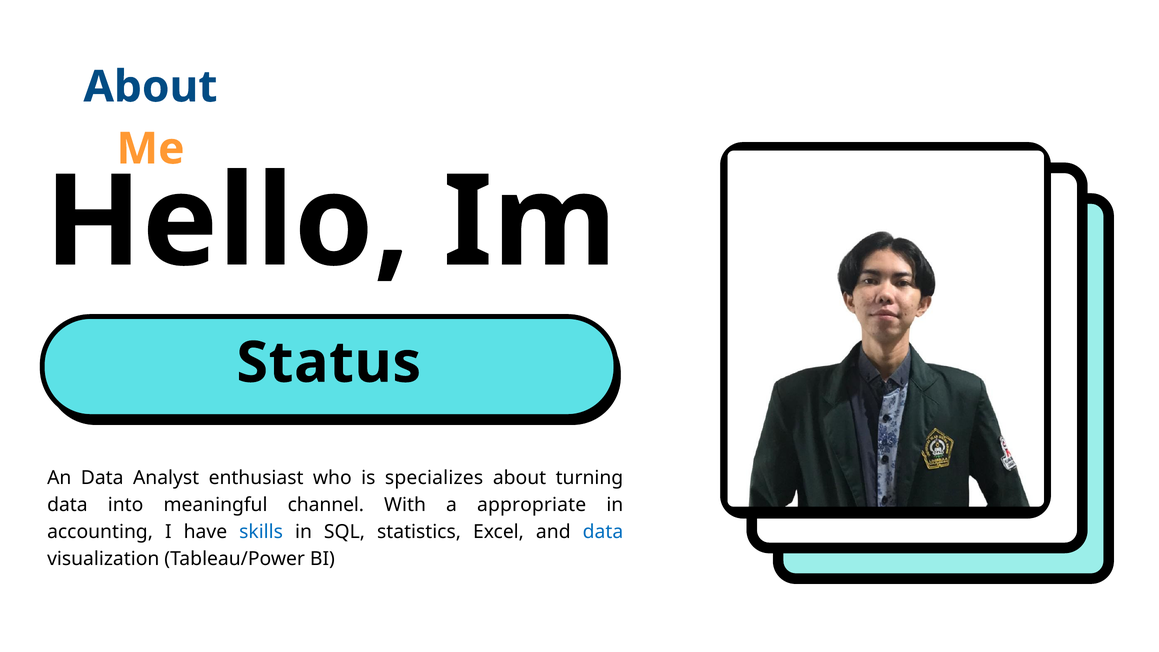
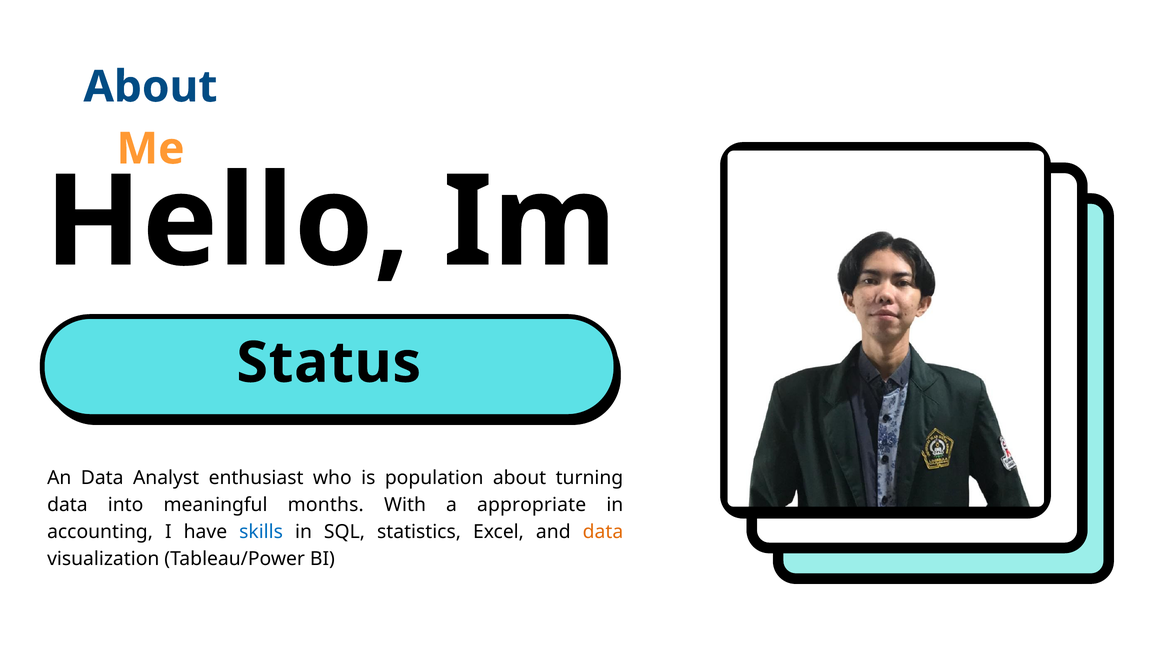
specializes: specializes -> population
channel: channel -> months
data at (603, 532) colour: blue -> orange
